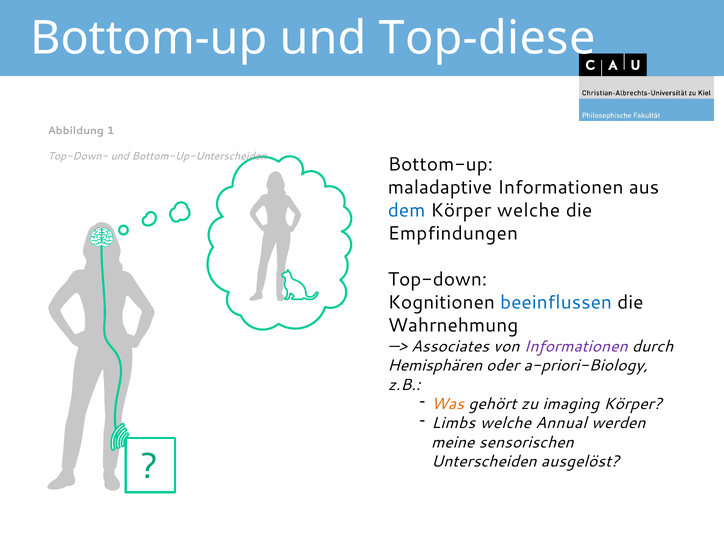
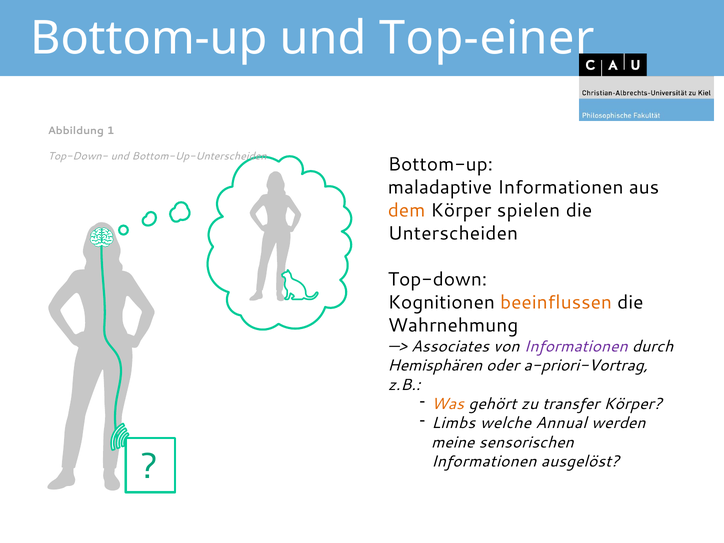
Top-diese: Top-diese -> Top-einer
dem colour: blue -> orange
Körper welche: welche -> spielen
Empfindungen: Empfindungen -> Unterscheiden
beeinflussen colour: blue -> orange
a-priori-Biology: a-priori-Biology -> a-priori-Vortrag
imaging: imaging -> transfer
Unterscheiden at (484, 461): Unterscheiden -> Informationen
